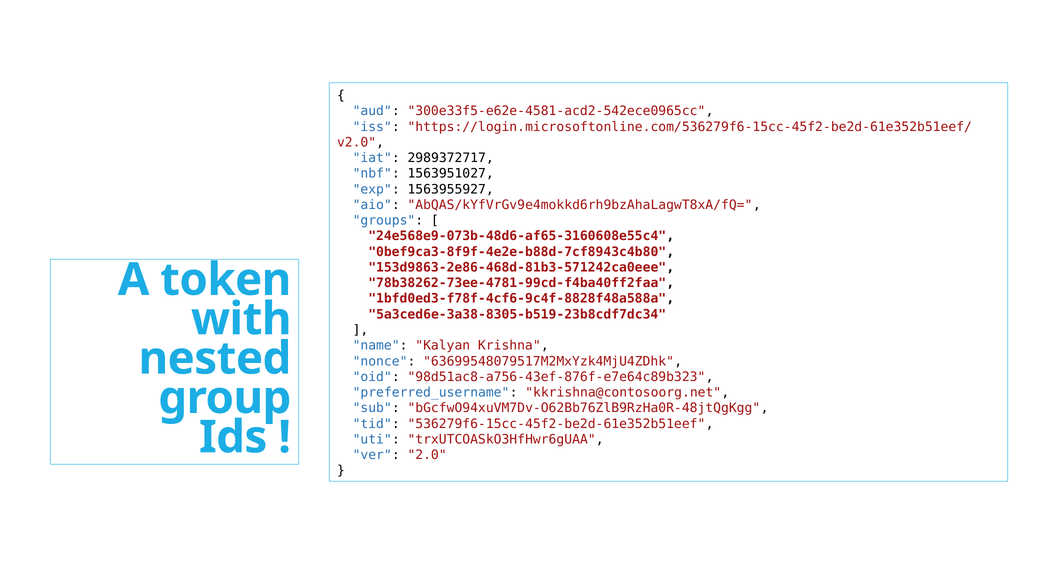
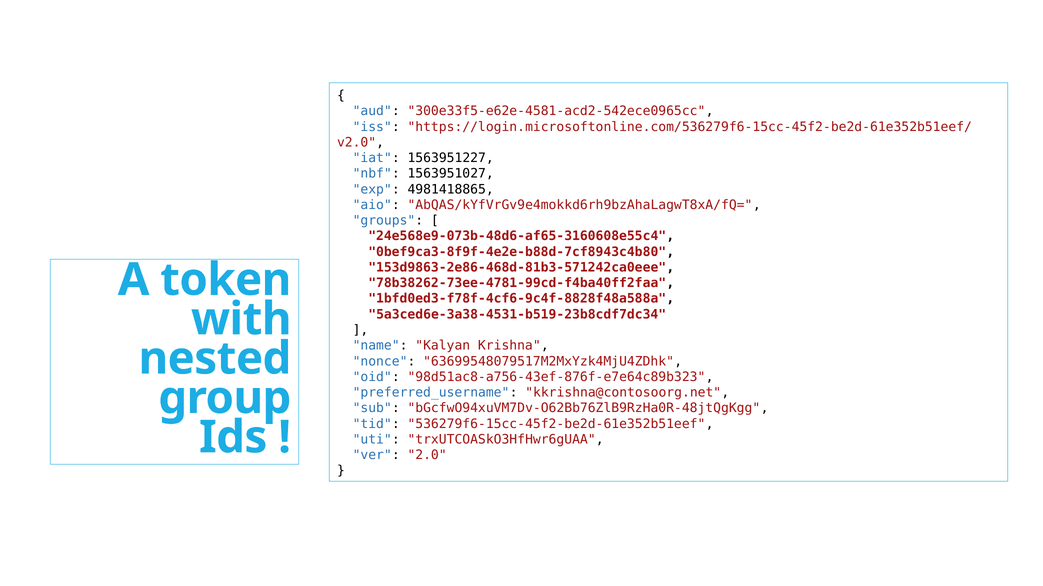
2989372717: 2989372717 -> 1563951227
1563955927: 1563955927 -> 4981418865
5a3ced6e-3a38-8305-b519-23b8cdf7dc34: 5a3ced6e-3a38-8305-b519-23b8cdf7dc34 -> 5a3ced6e-3a38-4531-b519-23b8cdf7dc34
